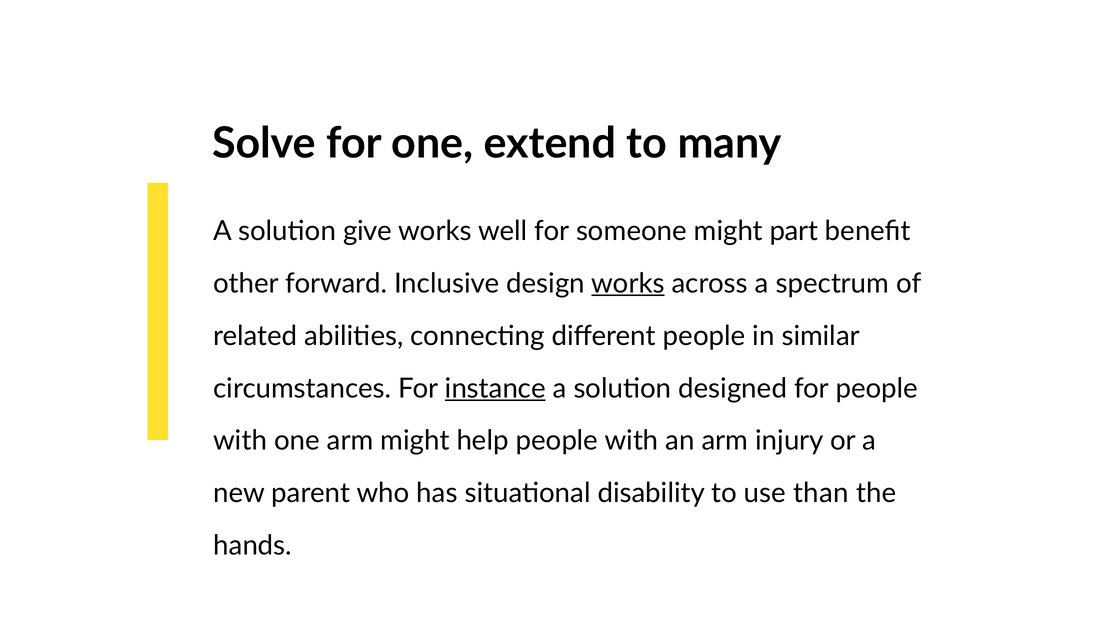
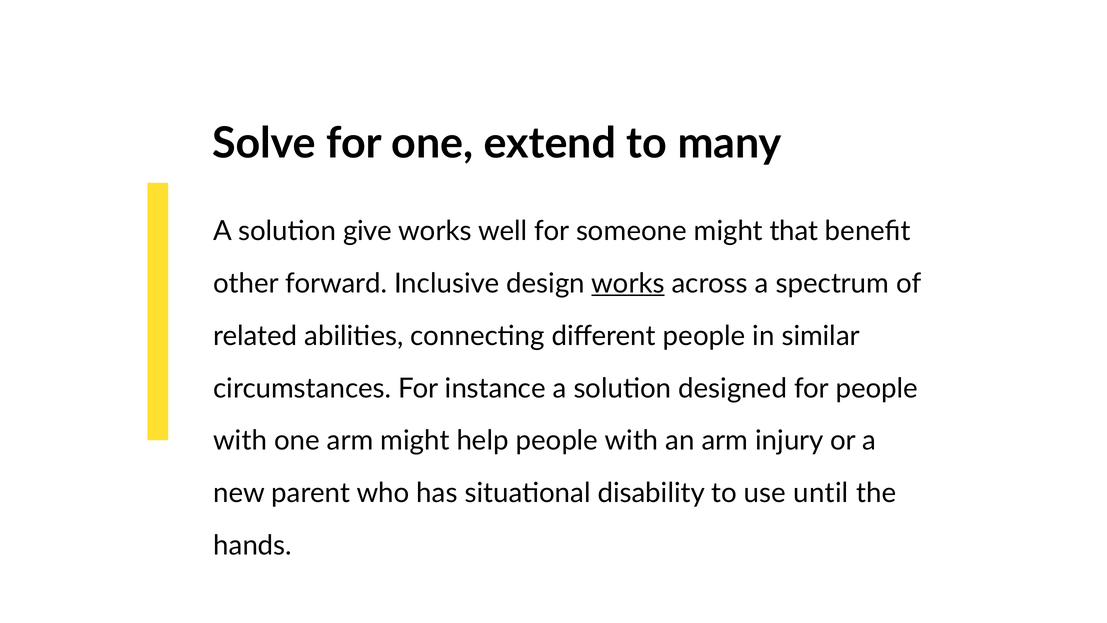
part: part -> that
instance underline: present -> none
than: than -> until
